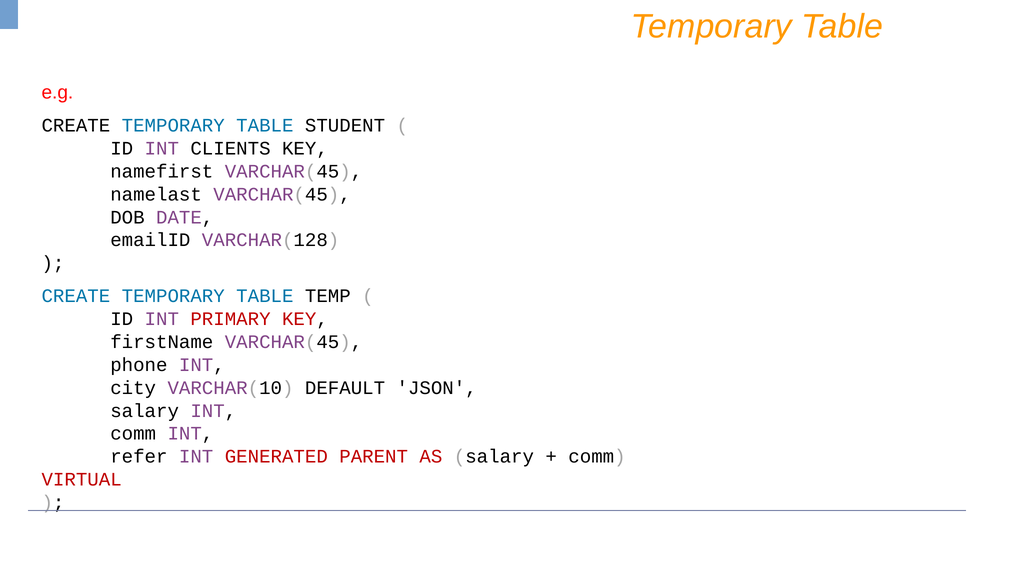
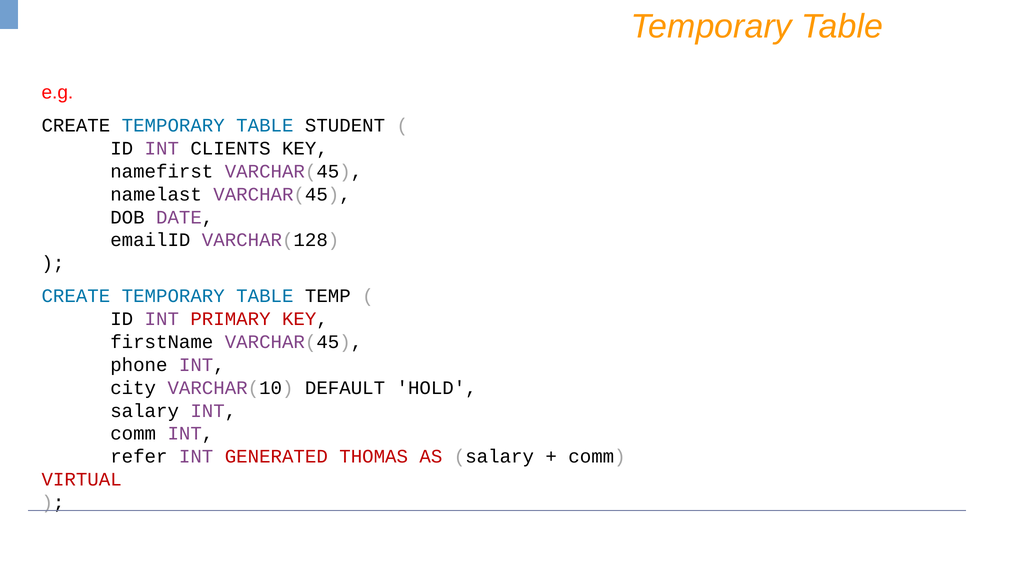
JSON: JSON -> HOLD
PARENT: PARENT -> THOMAS
